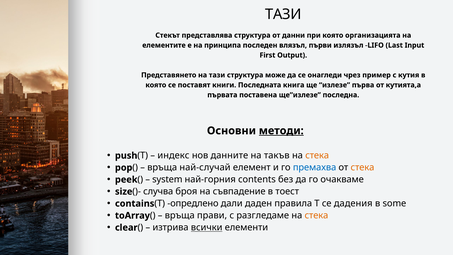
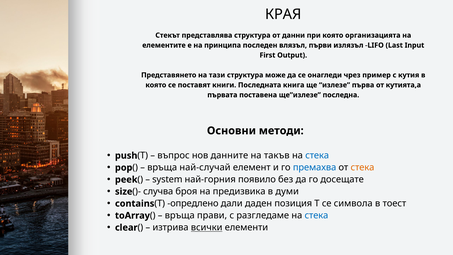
ТАЗИ at (283, 14): ТАЗИ -> КРАЯ
методи underline: present -> none
индекс: индекс -> въпрос
стека at (317, 155) colour: orange -> blue
contents: contents -> появило
очакваме: очакваме -> досещате
съвпадение: съвпадение -> предизвика
тоест: тоест -> думи
правила: правила -> позиция
дадения: дадения -> символа
some: some -> тоест
стека at (316, 215) colour: orange -> blue
